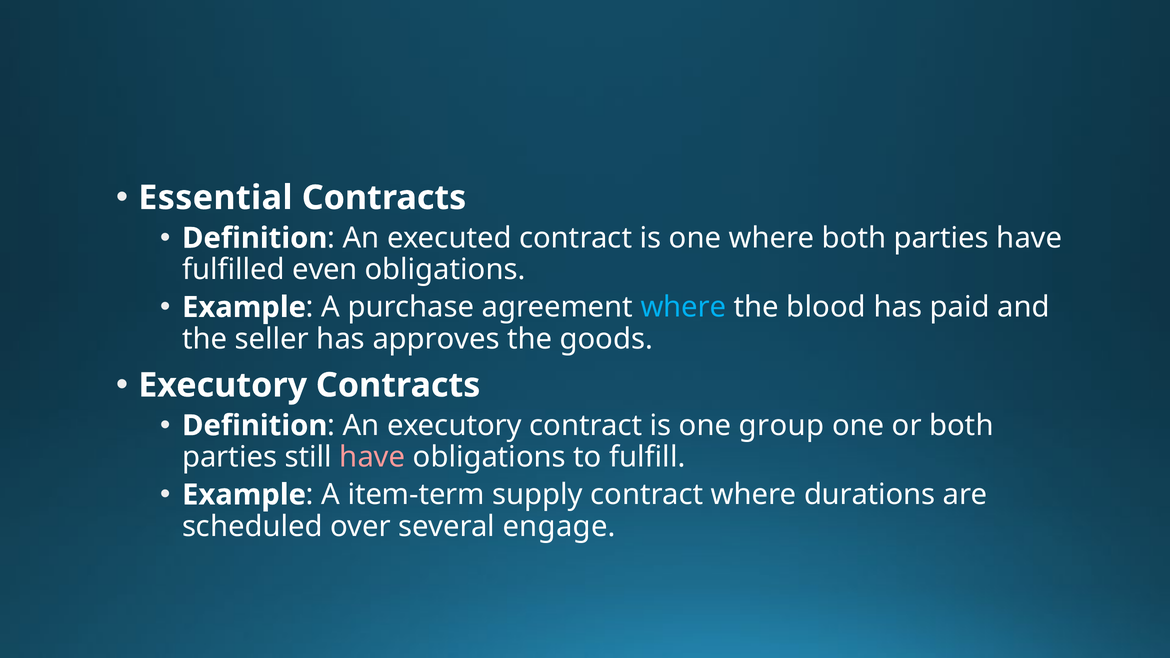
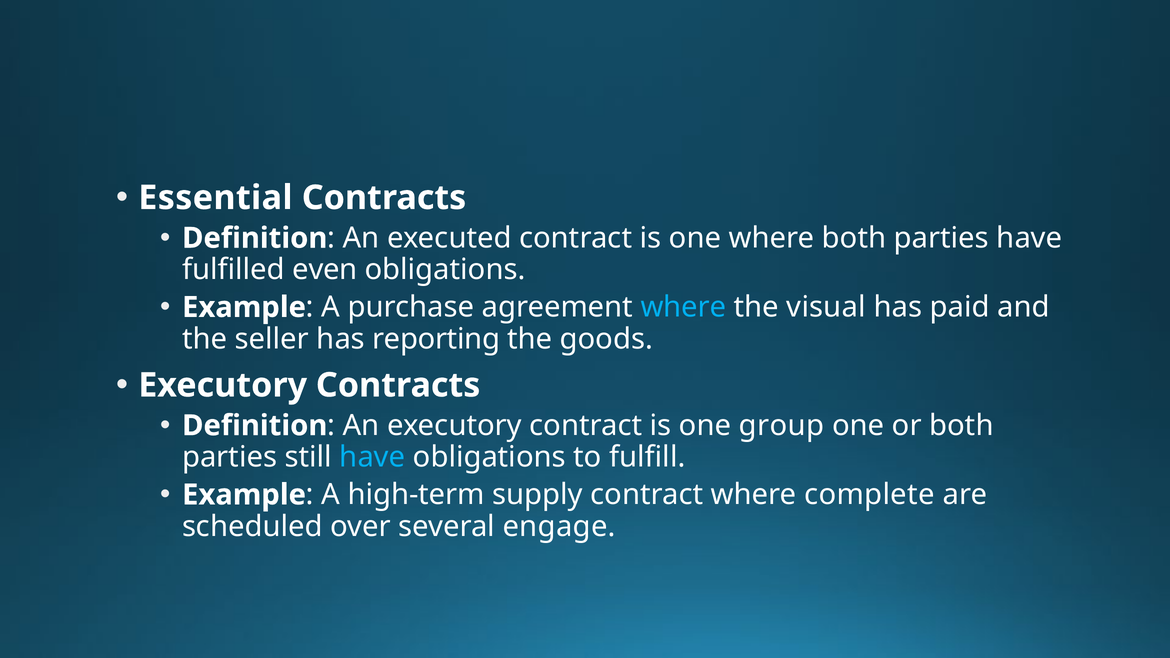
blood: blood -> visual
approves: approves -> reporting
have at (372, 457) colour: pink -> light blue
item-term: item-term -> high-term
durations: durations -> complete
